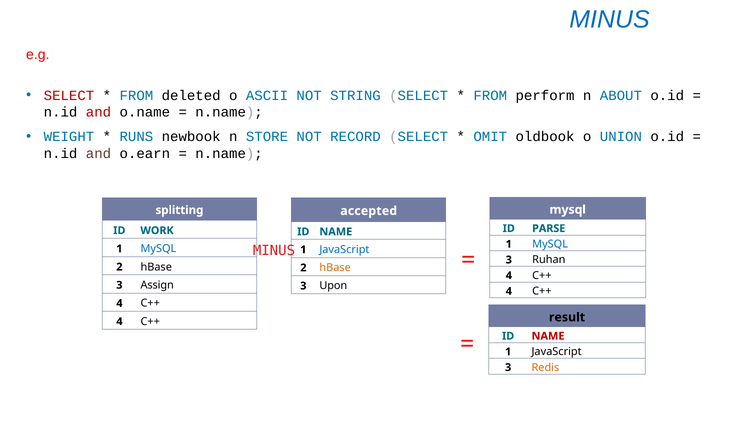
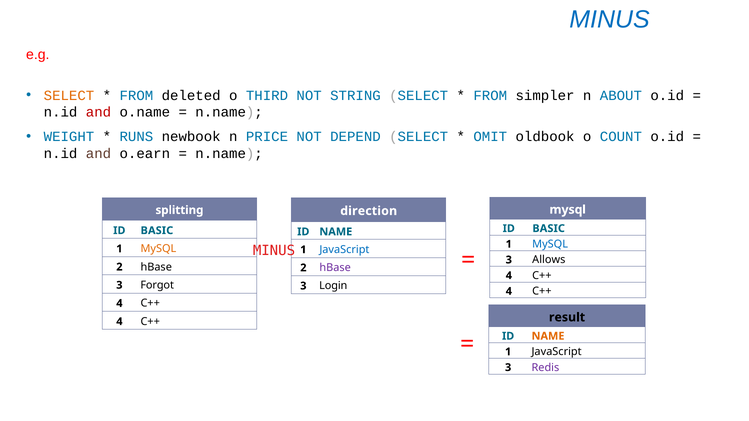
SELECT at (69, 96) colour: red -> orange
ASCII: ASCII -> THIRD
perform: perform -> simpler
STORE: STORE -> PRICE
RECORD: RECORD -> DEPEND
UNION: UNION -> COUNT
accepted: accepted -> direction
PARSE at (549, 229): PARSE -> BASIC
WORK at (157, 231): WORK -> BASIC
MySQL at (158, 249) colour: blue -> orange
Ruhan: Ruhan -> Allows
hBase at (335, 268) colour: orange -> purple
Assign: Assign -> Forgot
Upon: Upon -> Login
NAME at (548, 336) colour: red -> orange
Redis colour: orange -> purple
